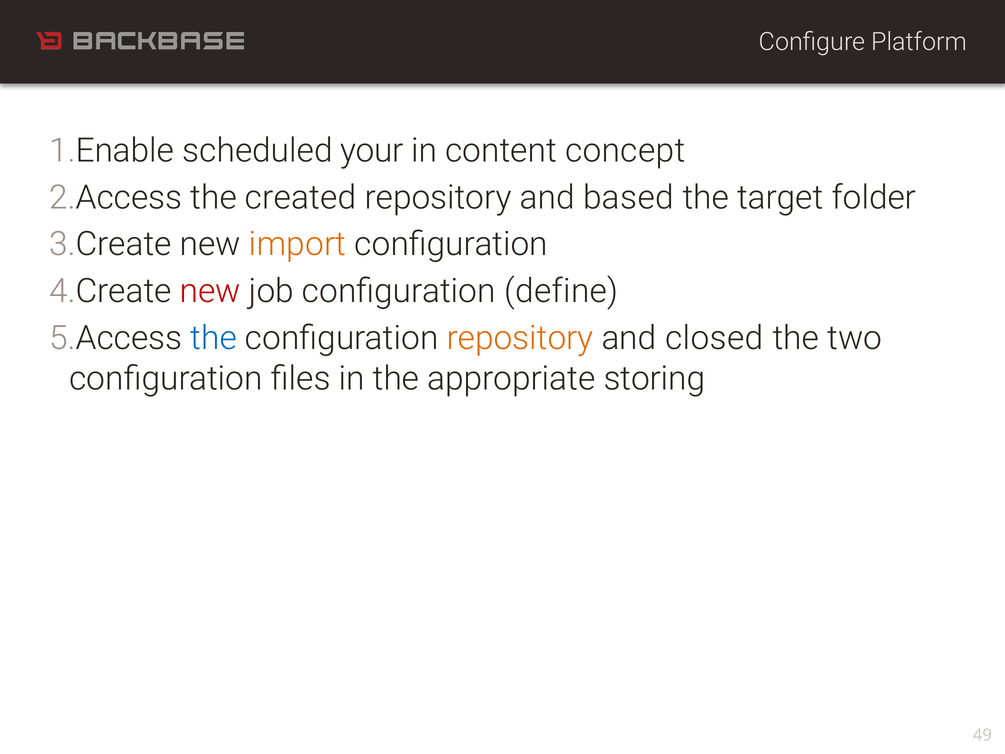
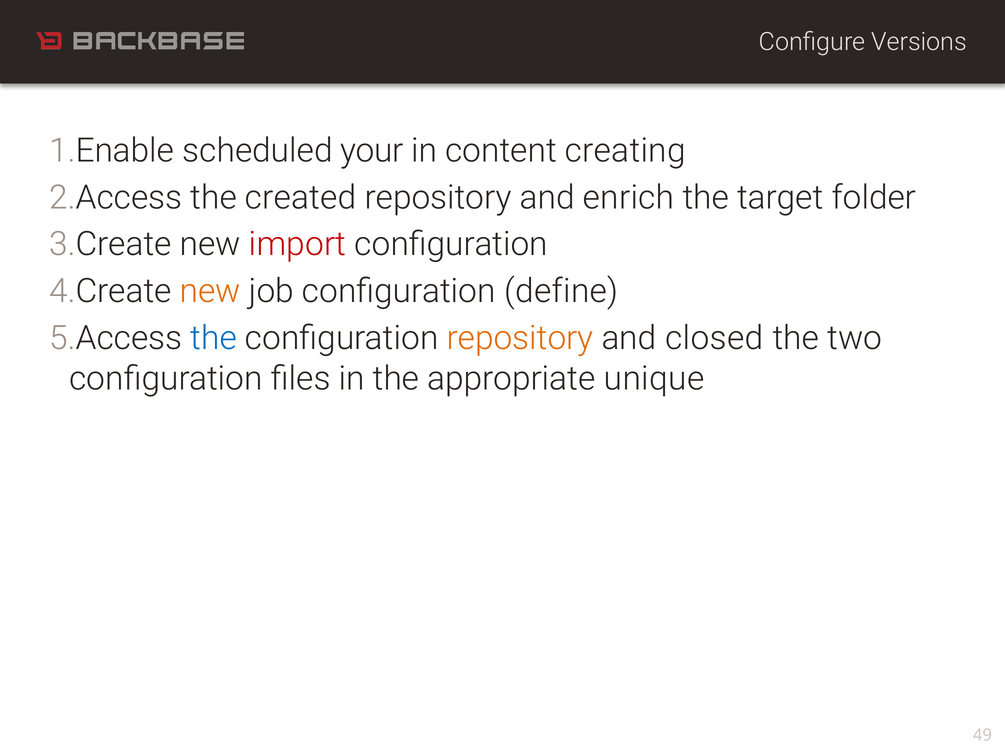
Platform: Platform -> Versions
concept: concept -> creating
based: based -> enrich
import colour: orange -> red
new at (210, 291) colour: red -> orange
storing: storing -> unique
